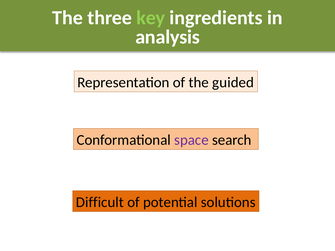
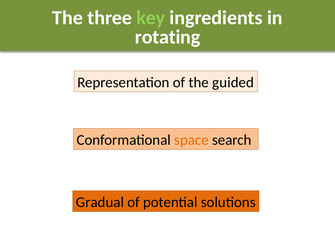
analysis: analysis -> rotating
space colour: purple -> orange
Difficult: Difficult -> Gradual
